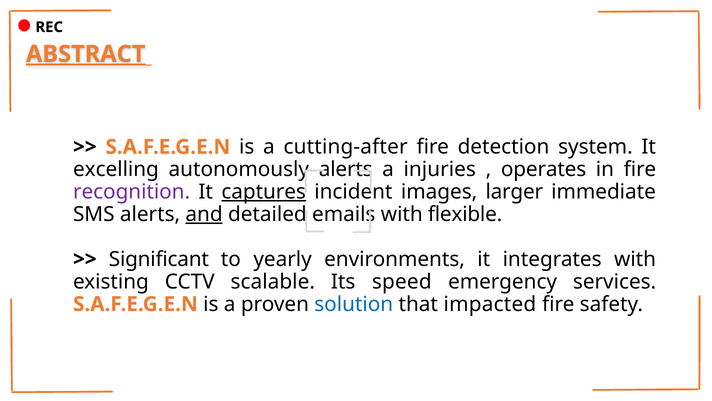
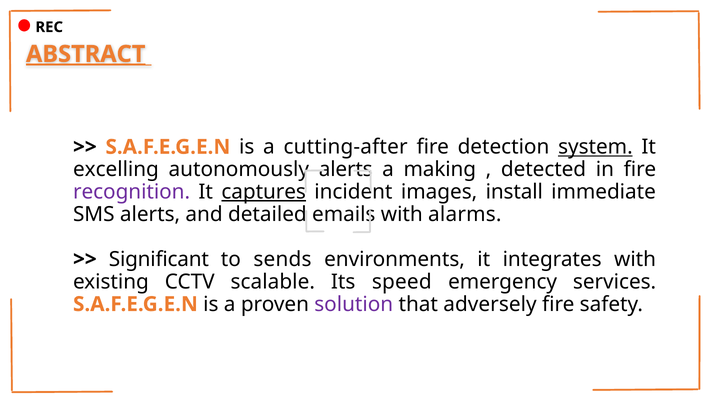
system underline: none -> present
injuries: injuries -> making
operates: operates -> detected
larger: larger -> install
and underline: present -> none
flexible: flexible -> alarms
yearly: yearly -> sends
solution colour: blue -> purple
impacted: impacted -> adversely
